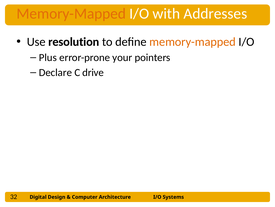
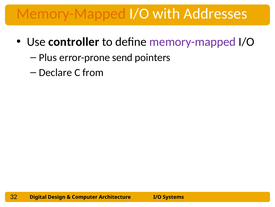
resolution: resolution -> controller
memory-mapped at (193, 42) colour: orange -> purple
your: your -> send
drive: drive -> from
